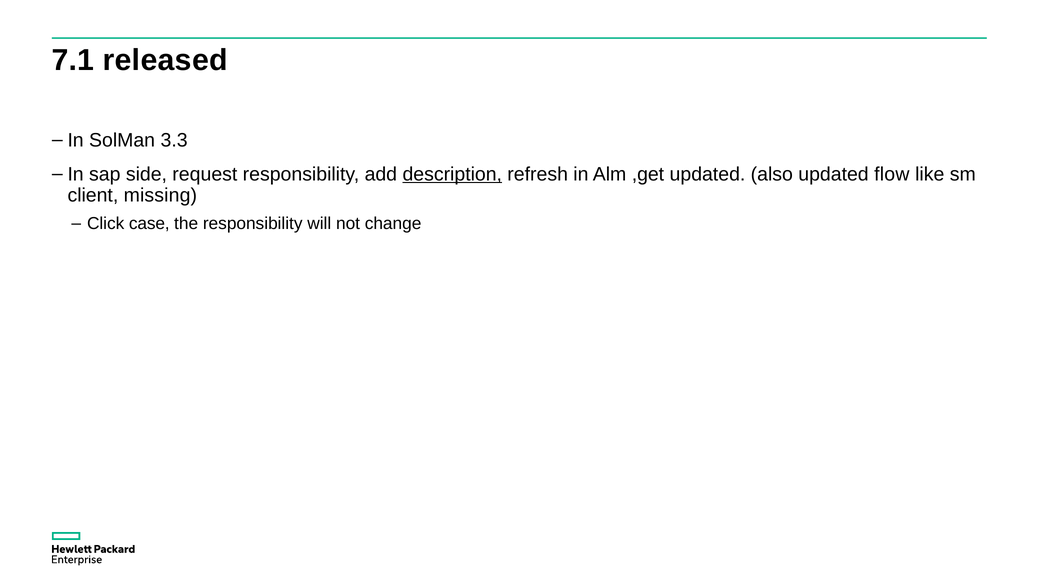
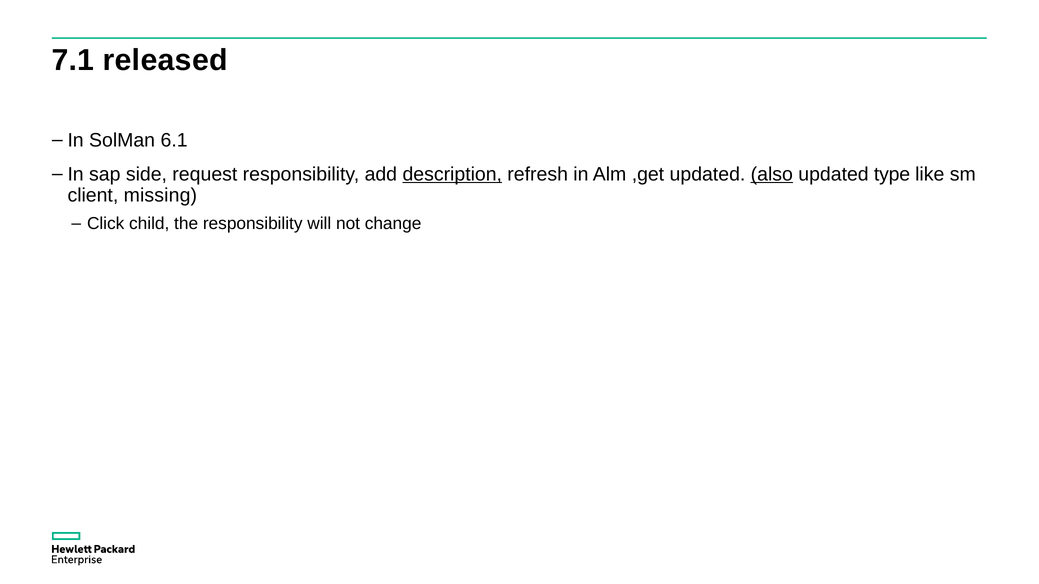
3.3: 3.3 -> 6.1
also underline: none -> present
flow: flow -> type
case: case -> child
